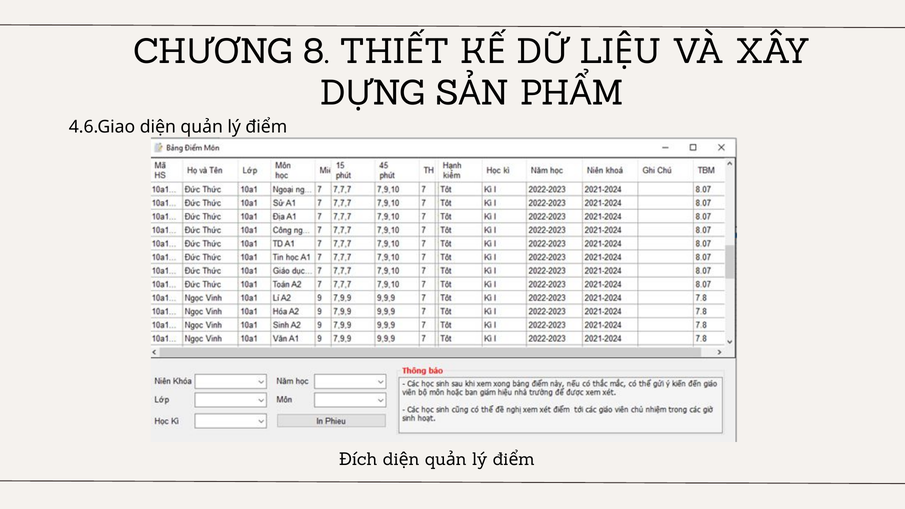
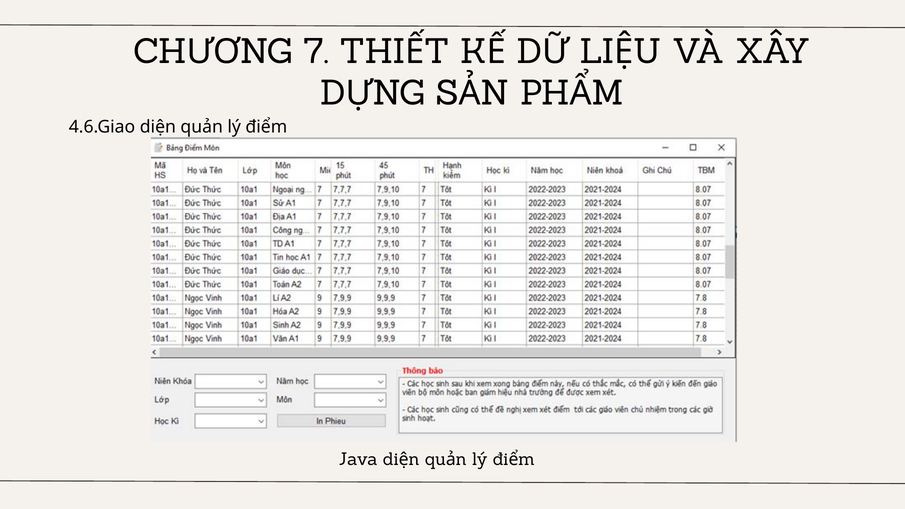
8: 8 -> 7
Đích: Đích -> Java
